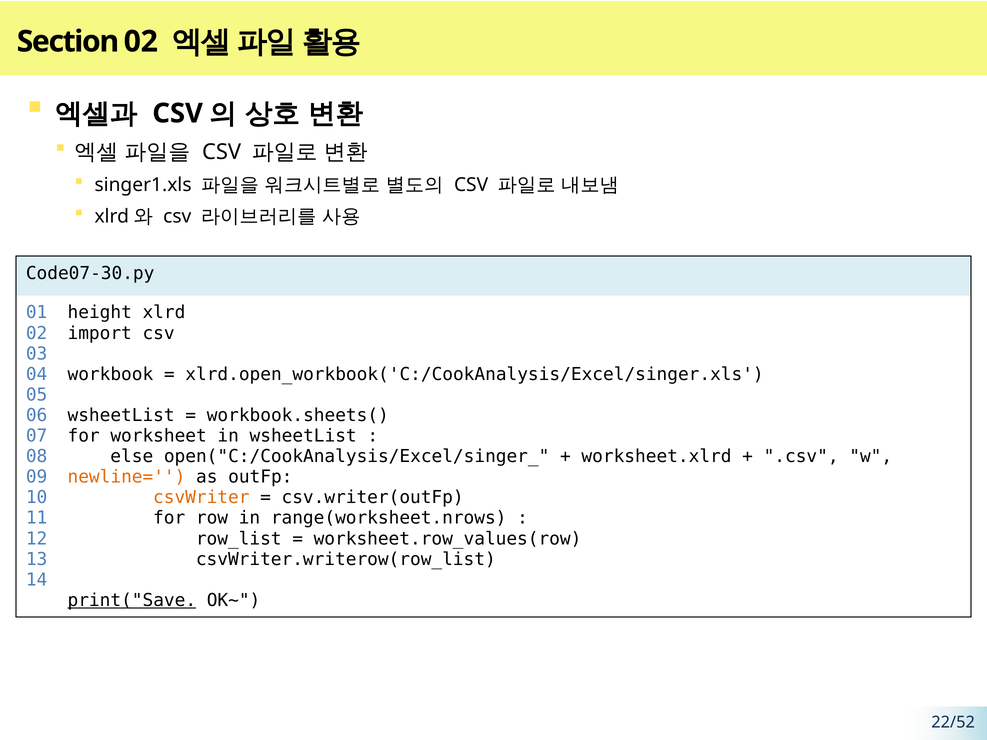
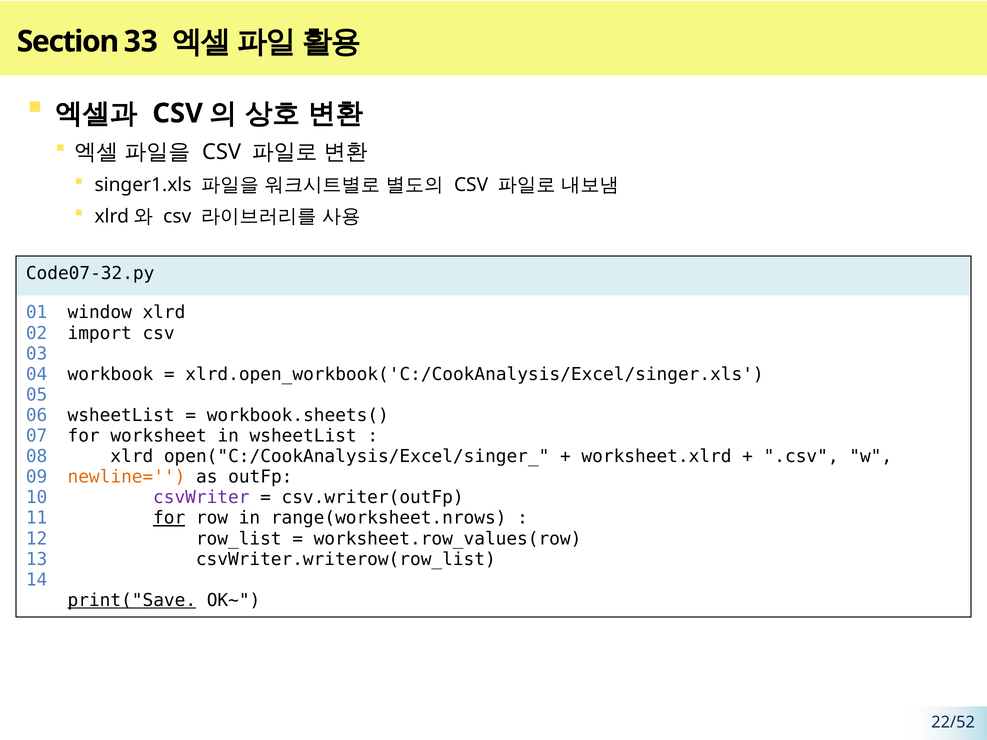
Section 02: 02 -> 33
Code07-30.py: Code07-30.py -> Code07-32.py
height: height -> window
else at (132, 457): else -> xlrd
csvWriter colour: orange -> purple
for at (169, 518) underline: none -> present
